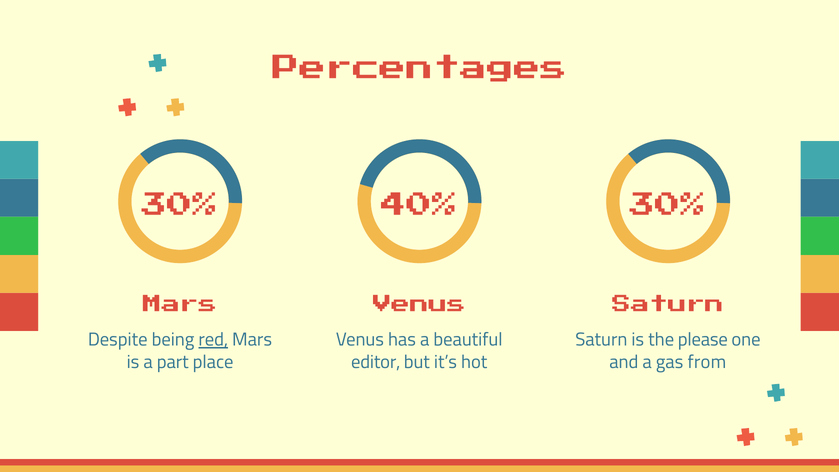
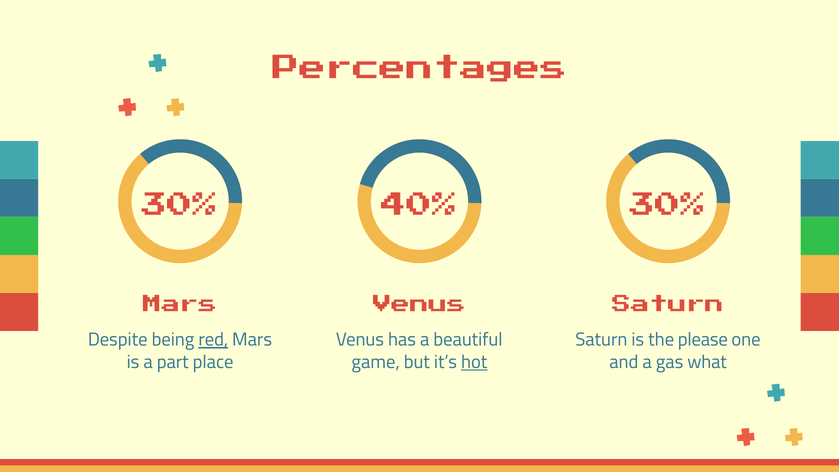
editor: editor -> game
hot underline: none -> present
from: from -> what
